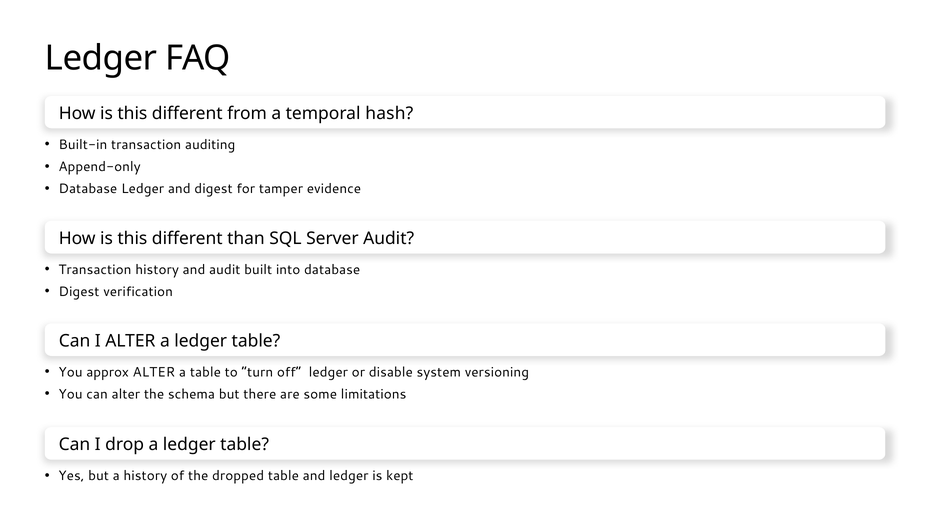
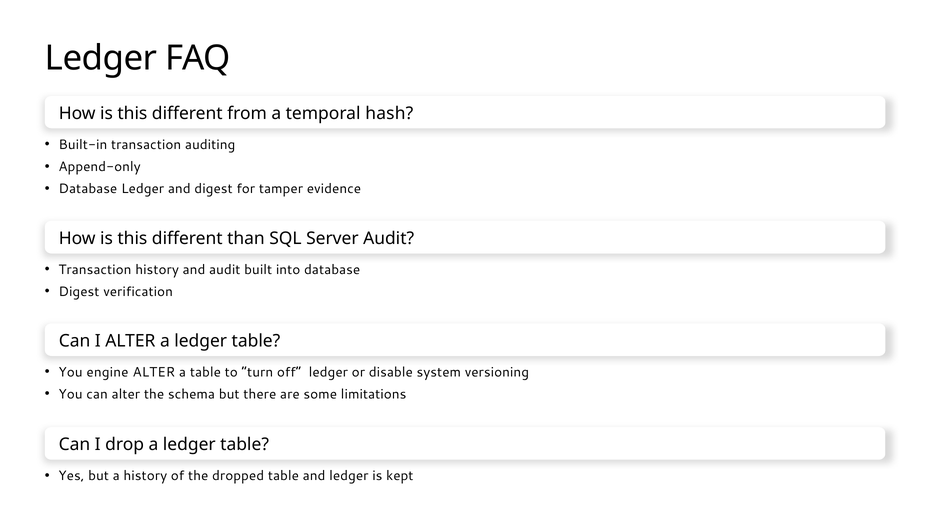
approx: approx -> engine
